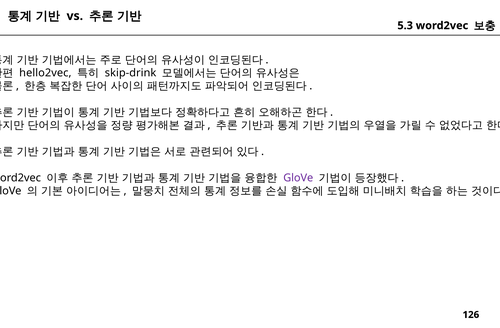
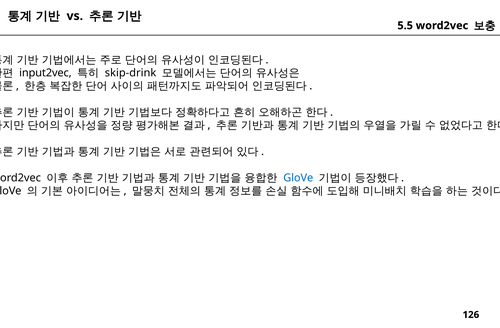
5.3: 5.3 -> 5.5
hello2vec: hello2vec -> input2vec
GloVe at (298, 178) colour: purple -> blue
